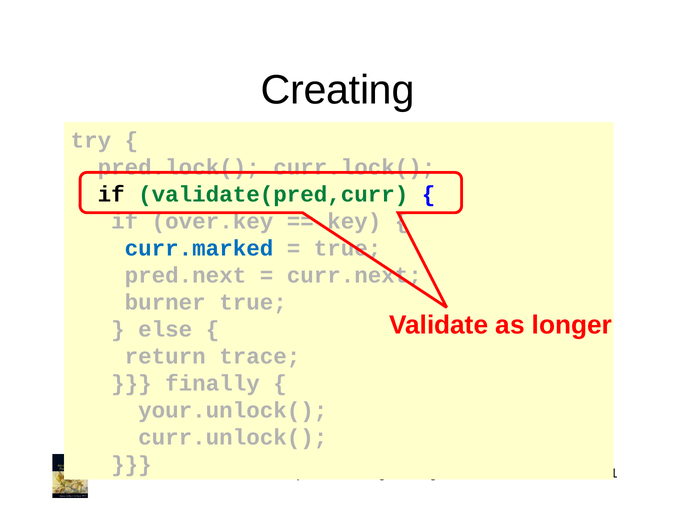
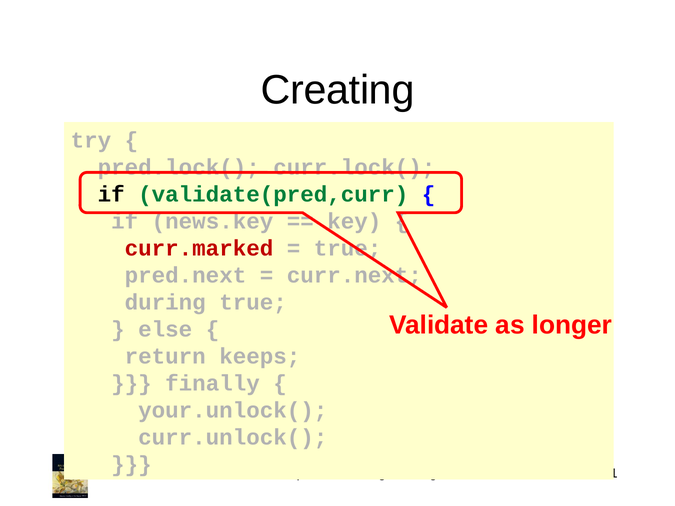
over.key: over.key -> news.key
curr.marked colour: blue -> red
burner: burner -> during
trace: trace -> keeps
